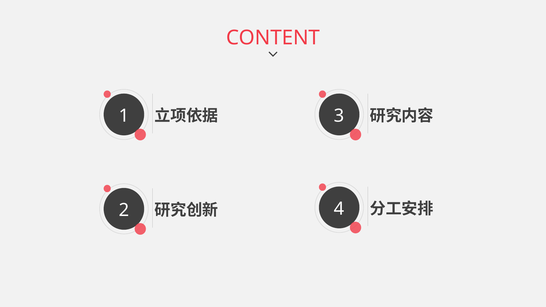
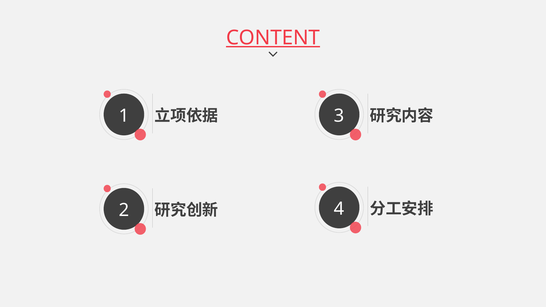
CONTENT underline: none -> present
